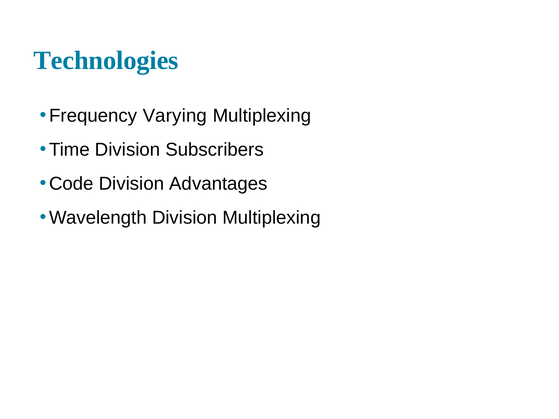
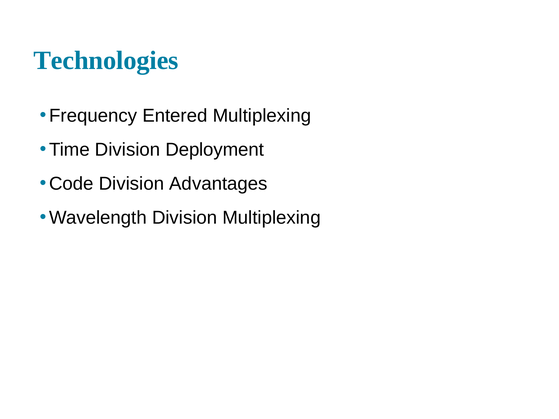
Varying: Varying -> Entered
Subscribers: Subscribers -> Deployment
